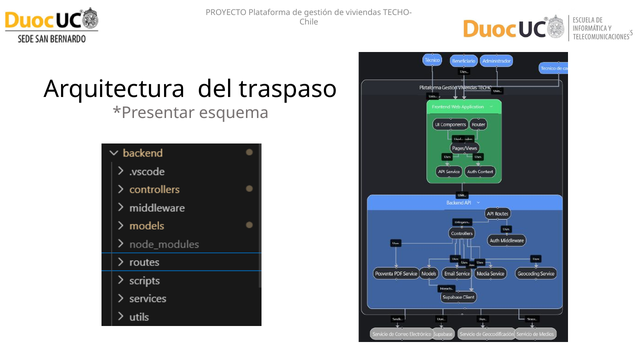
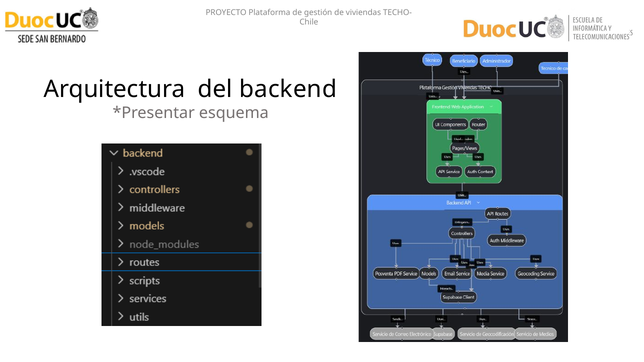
traspaso: traspaso -> backend
